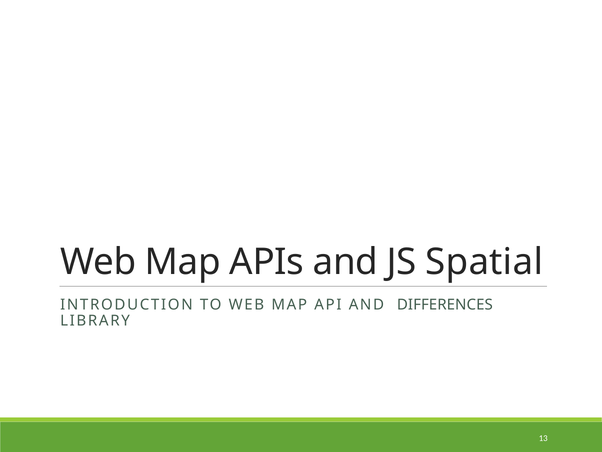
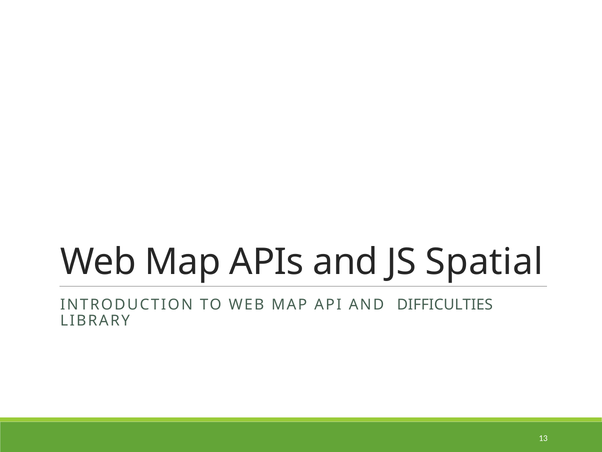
DIFFERENCES: DIFFERENCES -> DIFFICULTIES
